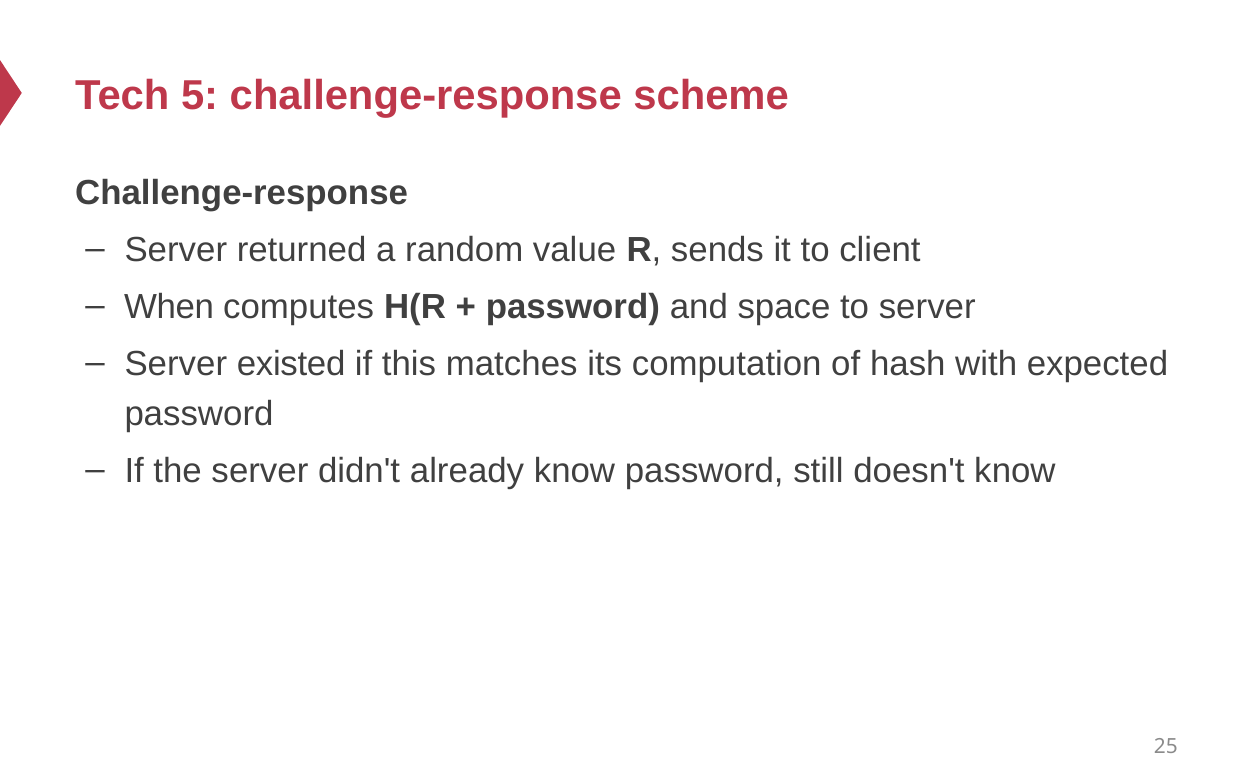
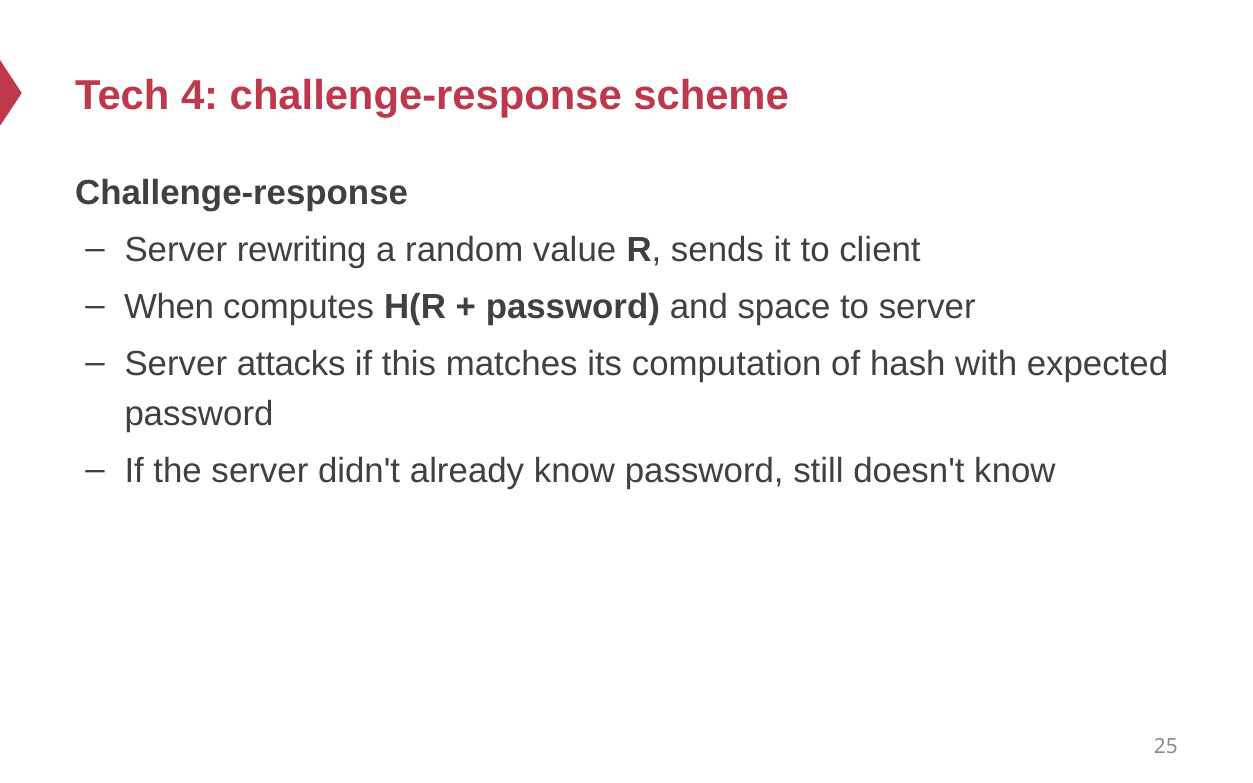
5: 5 -> 4
returned: returned -> rewriting
existed: existed -> attacks
